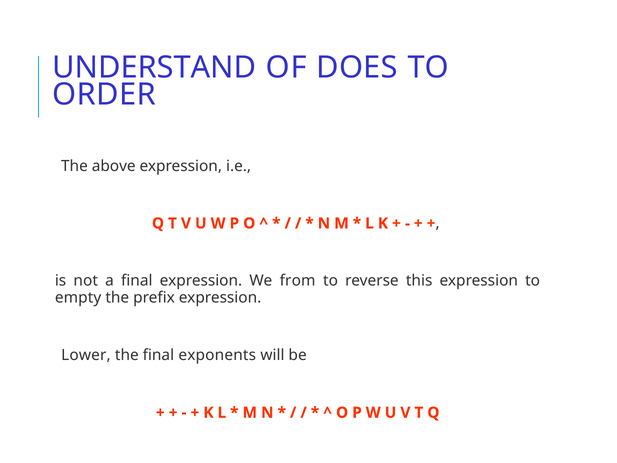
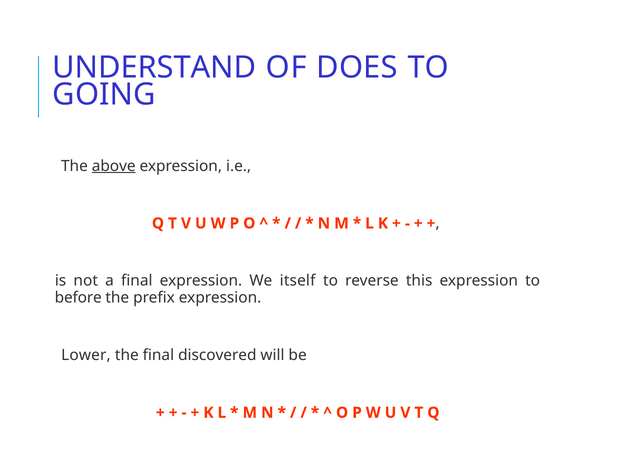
ORDER: ORDER -> GOING
above underline: none -> present
from: from -> itself
empty: empty -> before
exponents: exponents -> discovered
